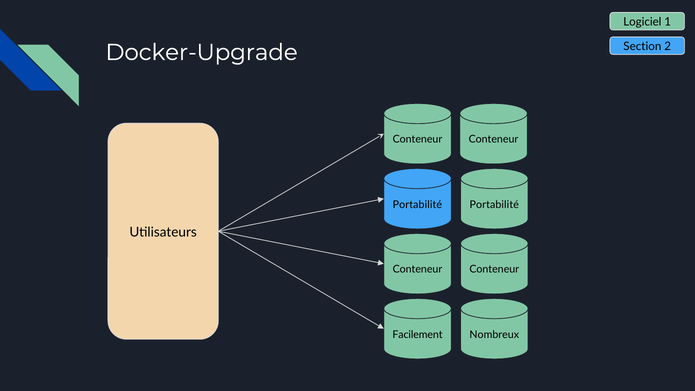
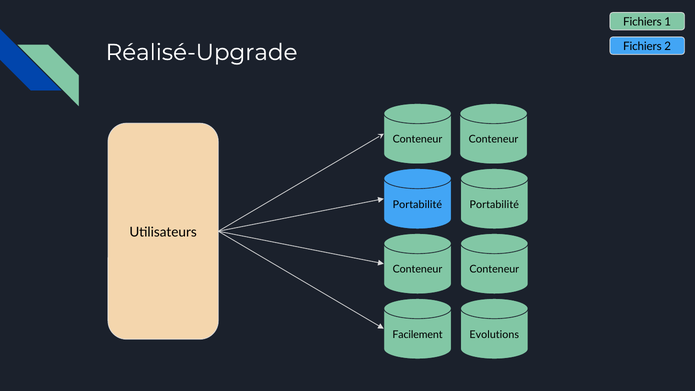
Logiciel at (642, 22): Logiciel -> Fichiers
Section at (642, 46): Section -> Fichiers
Docker-Upgrade: Docker-Upgrade -> Réalisé-Upgrade
Nombreux: Nombreux -> Evolutions
